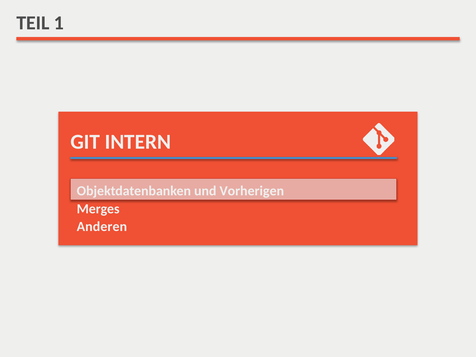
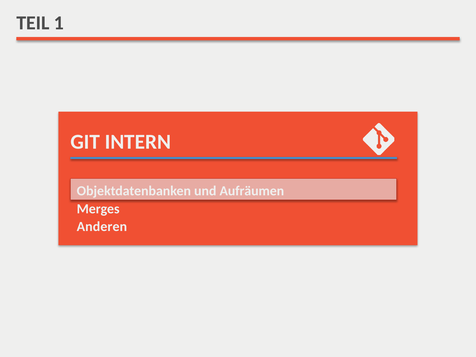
Vorherigen: Vorherigen -> Aufräumen
